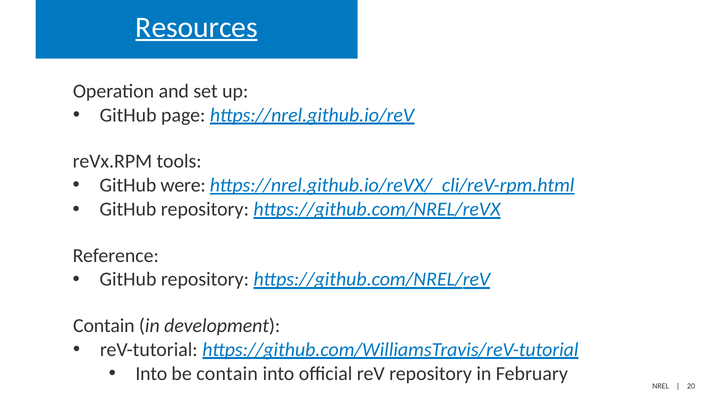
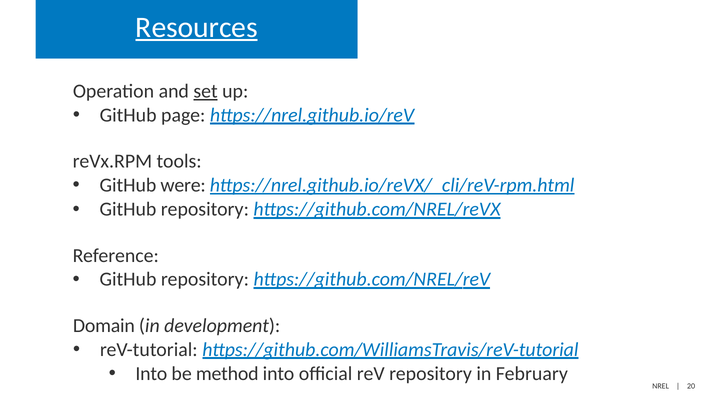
set underline: none -> present
Contain at (104, 326): Contain -> Domain
be contain: contain -> method
